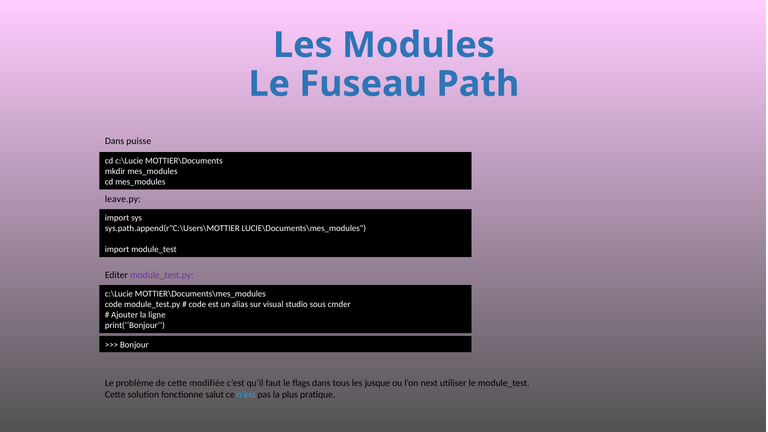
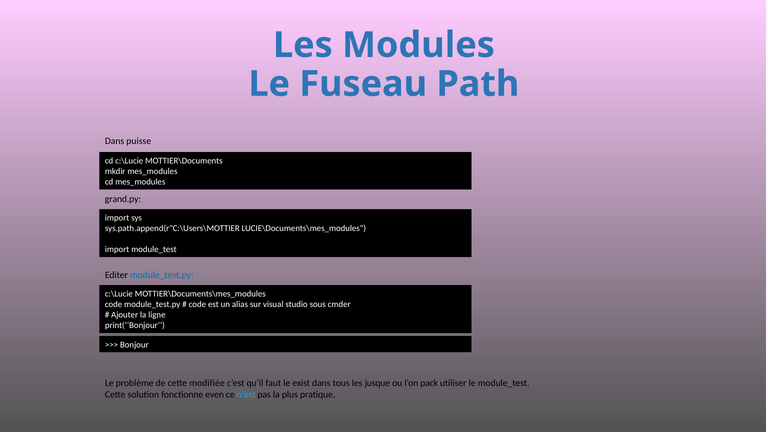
leave.py: leave.py -> grand.py
module_test.py at (162, 275) colour: purple -> blue
flags: flags -> exist
next: next -> pack
salut: salut -> even
